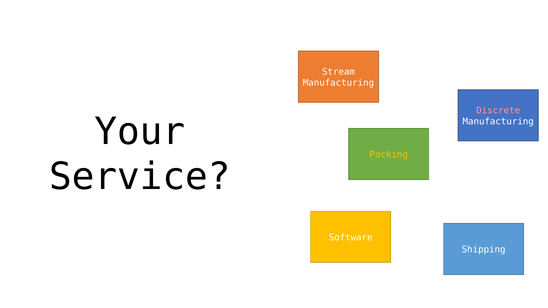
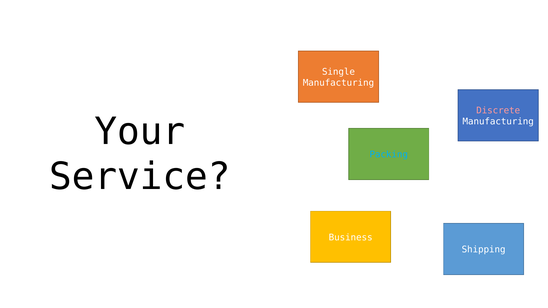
Stream: Stream -> Single
Packing colour: yellow -> light blue
Software: Software -> Business
